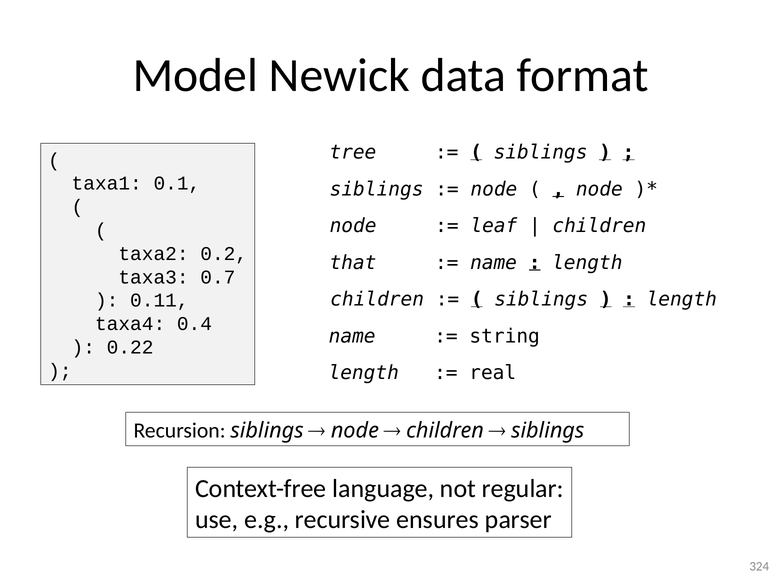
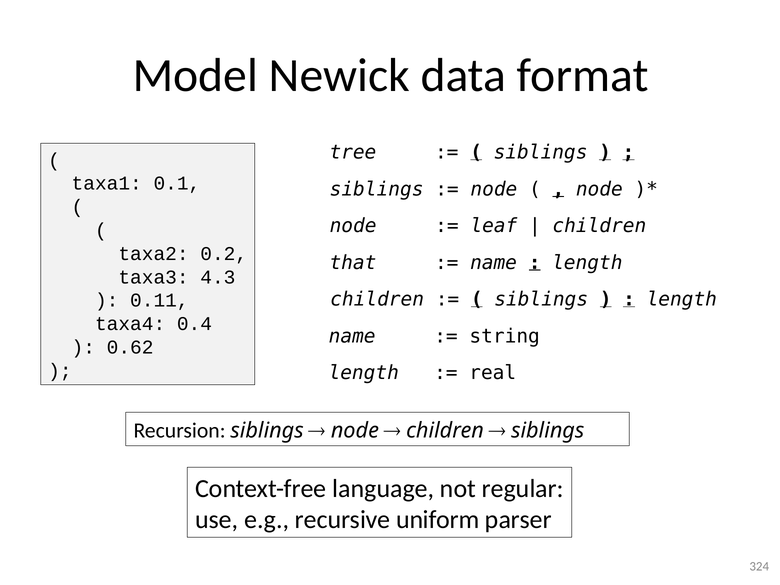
0.7: 0.7 -> 4.3
0.22: 0.22 -> 0.62
ensures: ensures -> uniform
